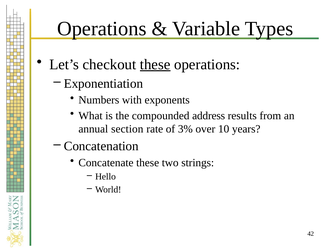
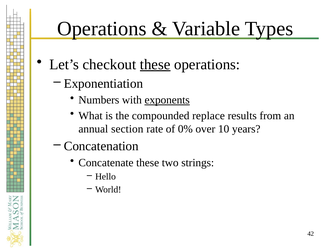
exponents underline: none -> present
address: address -> replace
3%: 3% -> 0%
